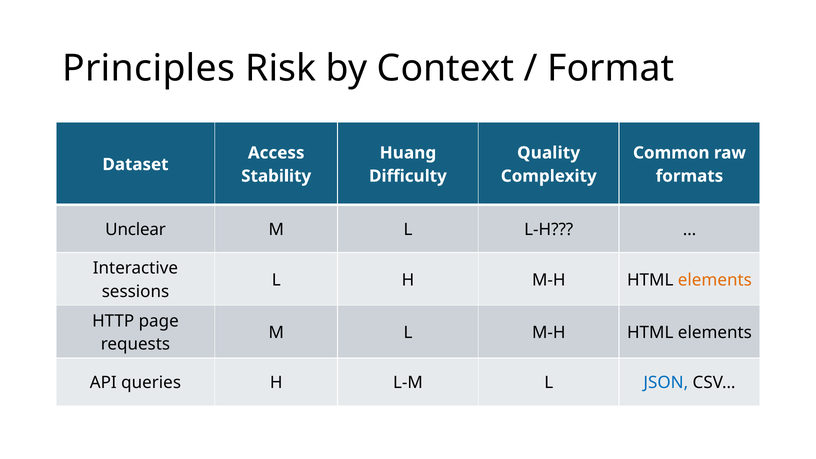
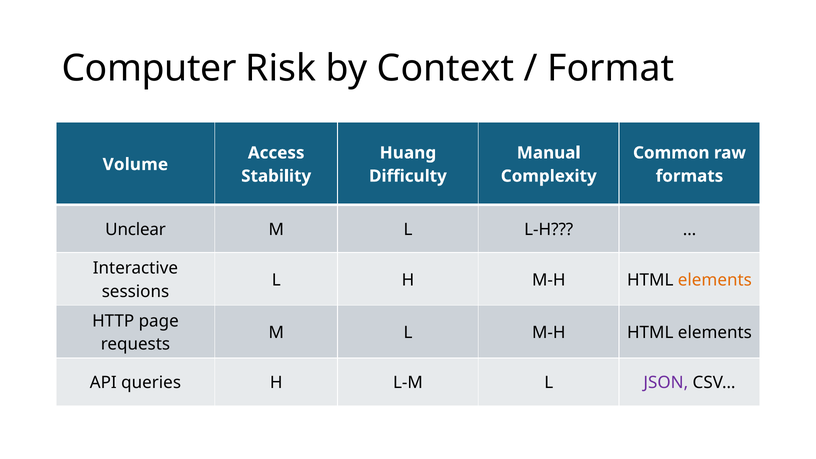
Principles: Principles -> Computer
Quality: Quality -> Manual
Dataset: Dataset -> Volume
JSON colour: blue -> purple
